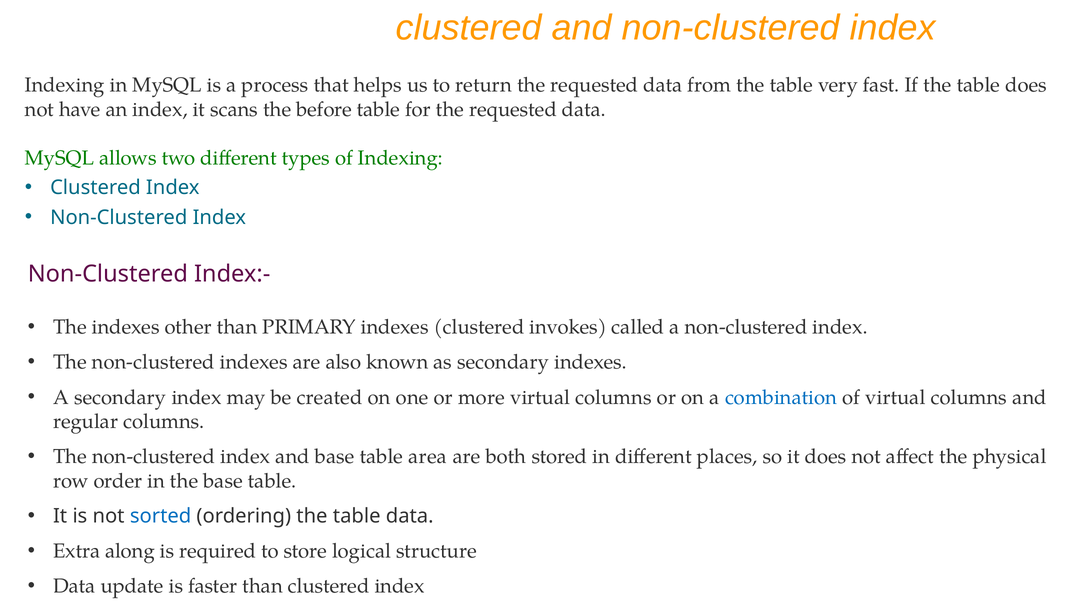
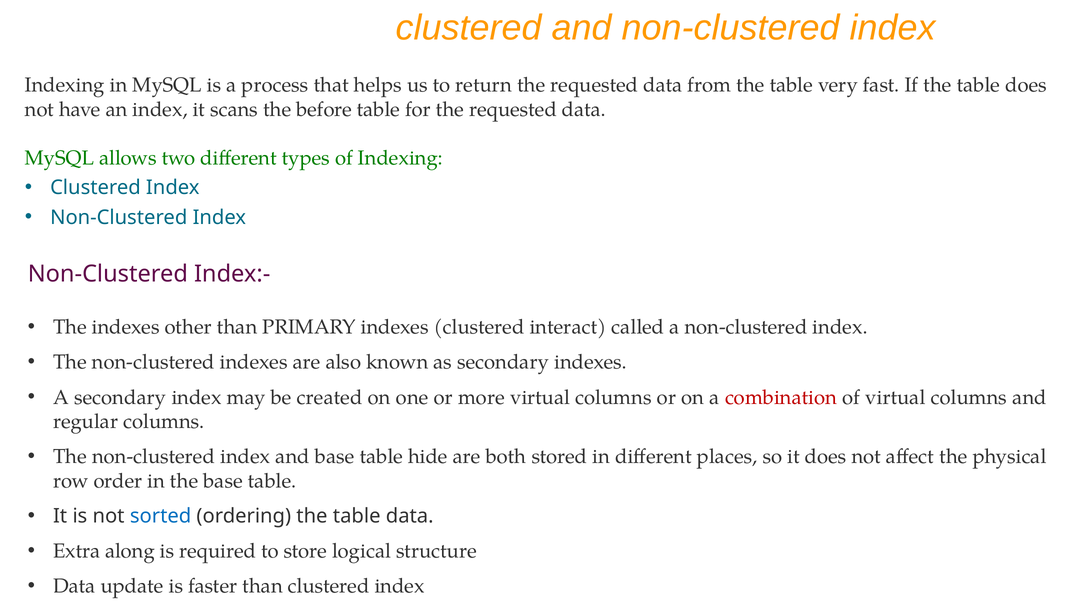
invokes: invokes -> interact
combination colour: blue -> red
area: area -> hide
